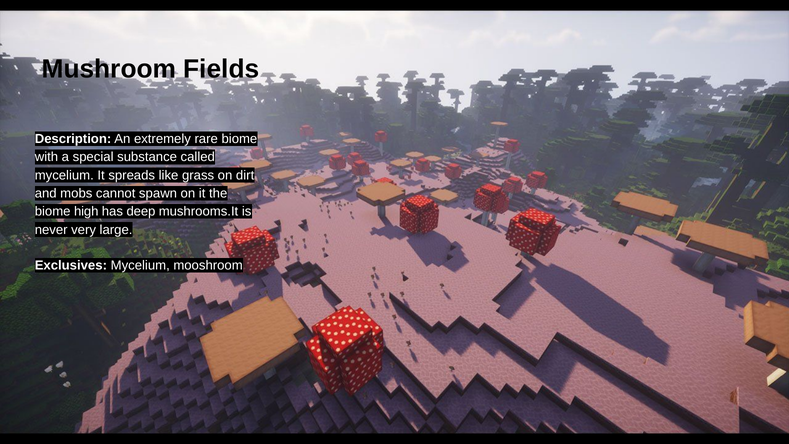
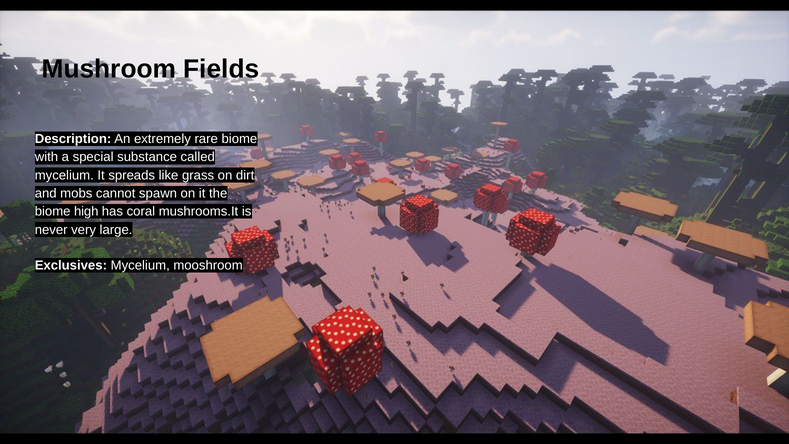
deep: deep -> coral
